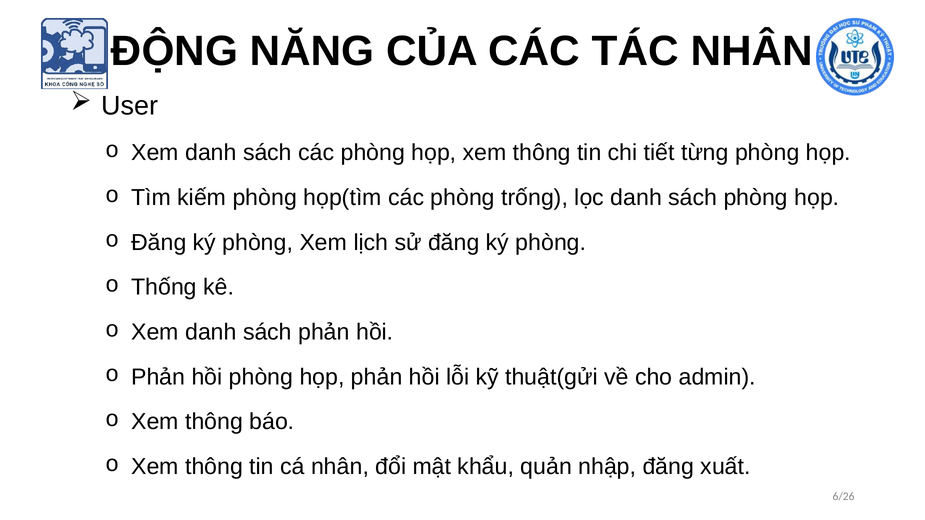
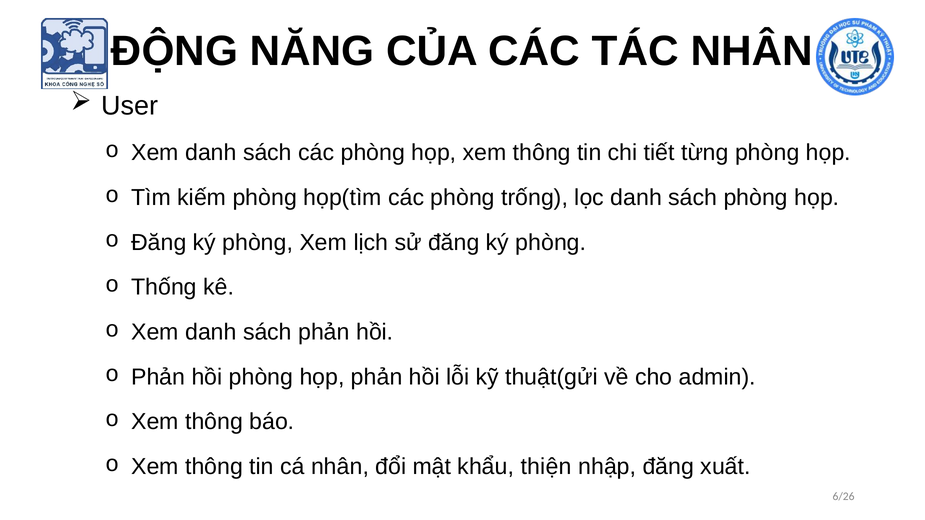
quản: quản -> thiện
